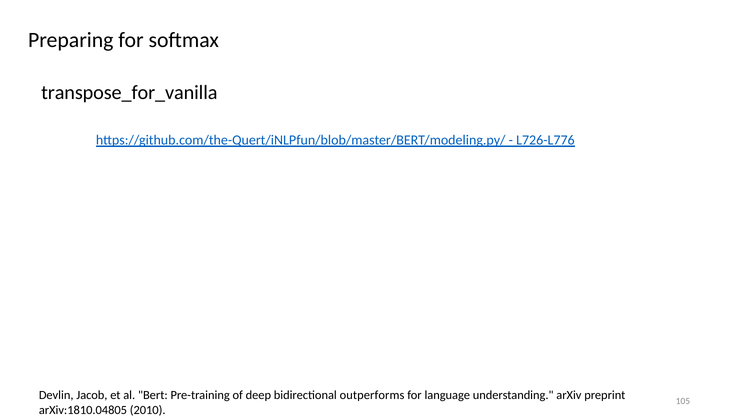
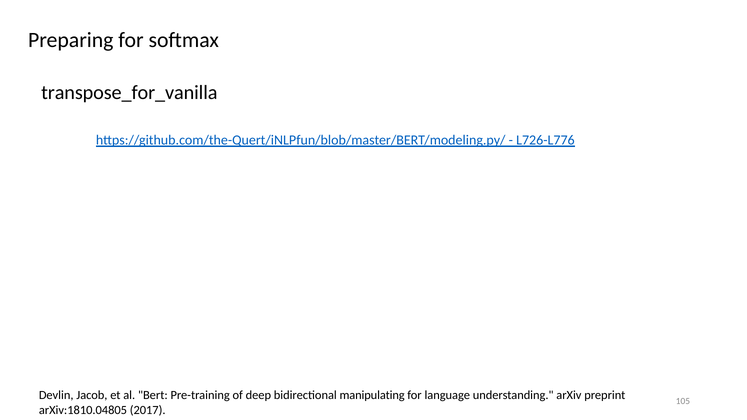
outperforms: outperforms -> manipulating
2010: 2010 -> 2017
